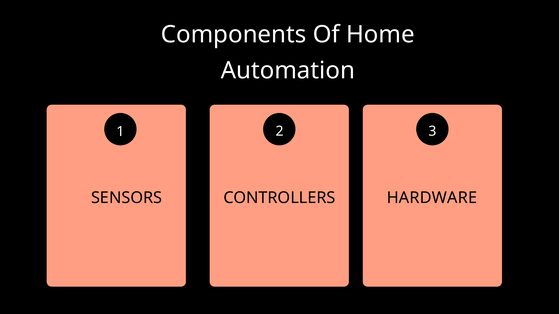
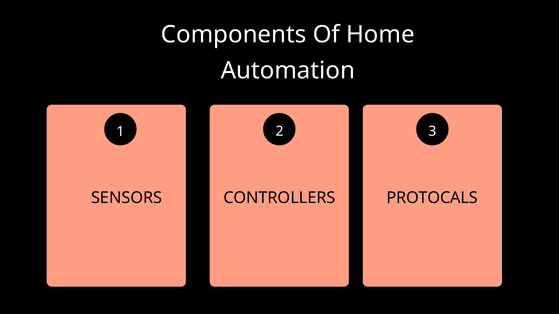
HARDWARE: HARDWARE -> PROTOCALS
